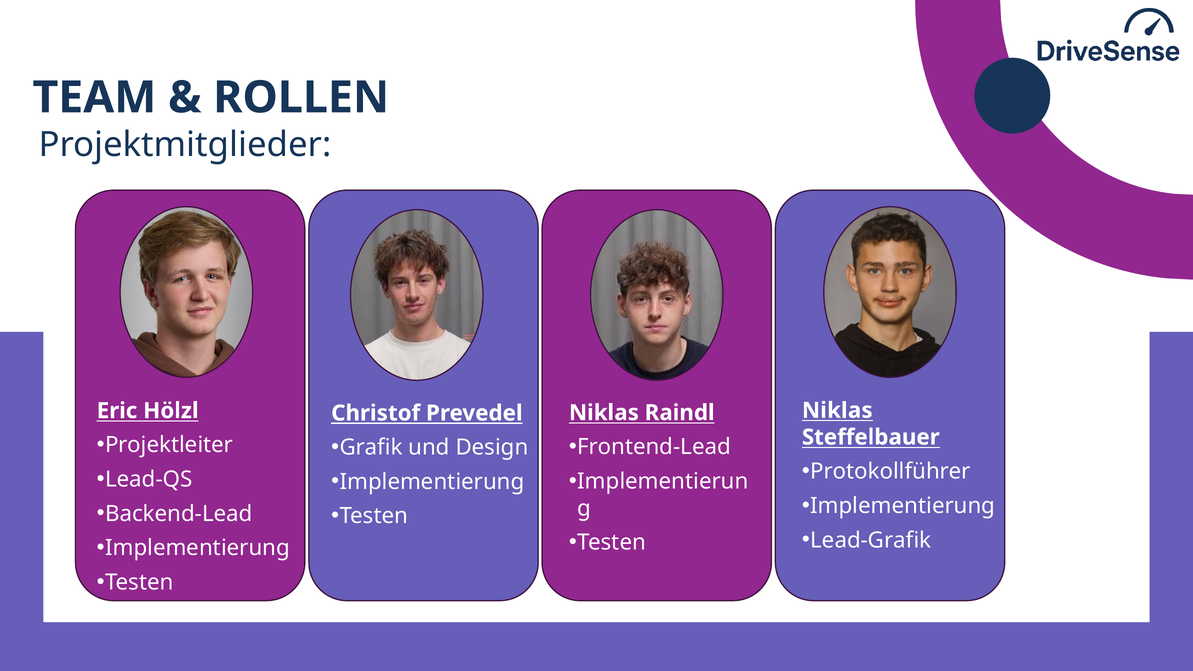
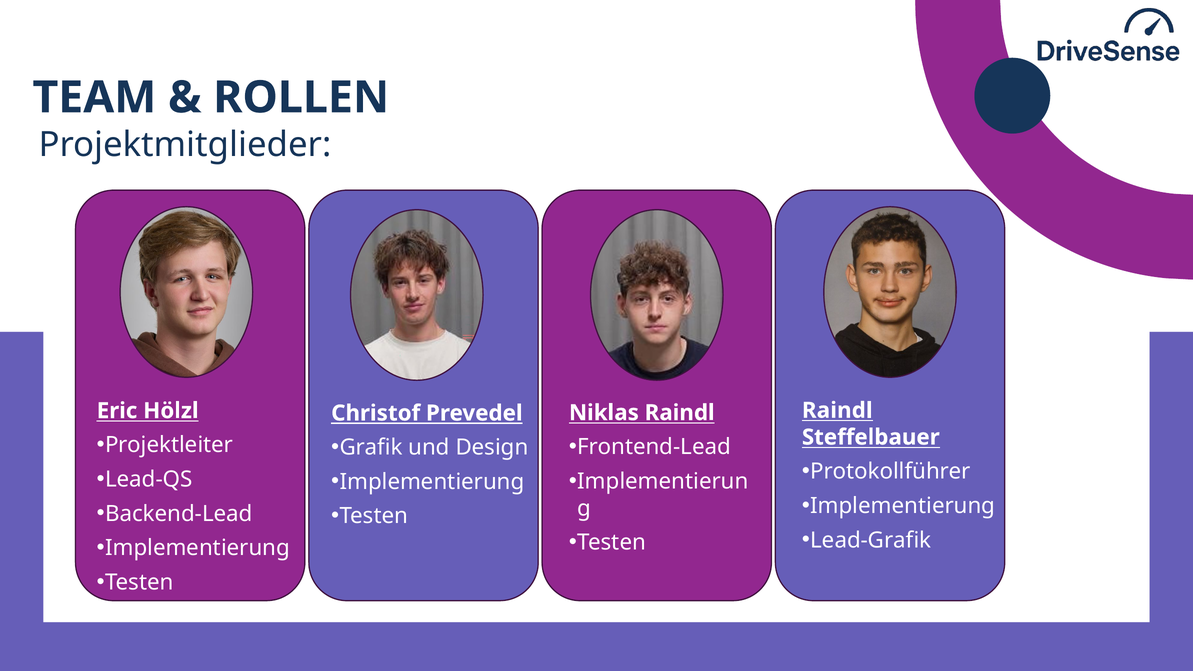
Niklas at (837, 410): Niklas -> Raindl
